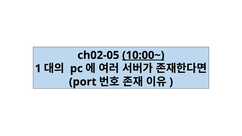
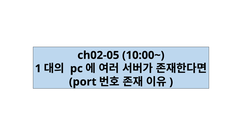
10:00~ underline: present -> none
